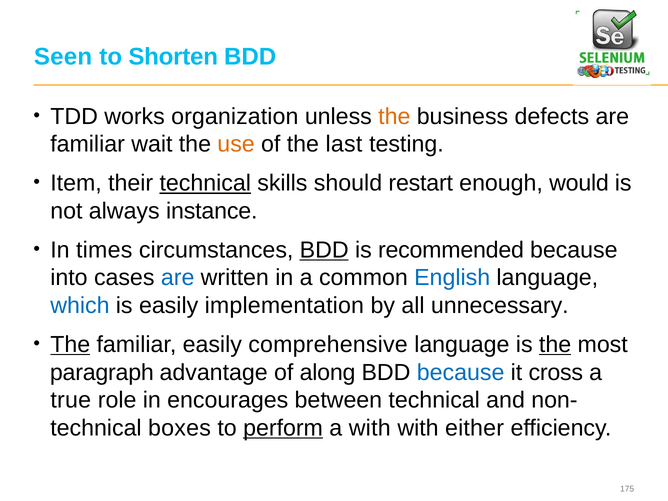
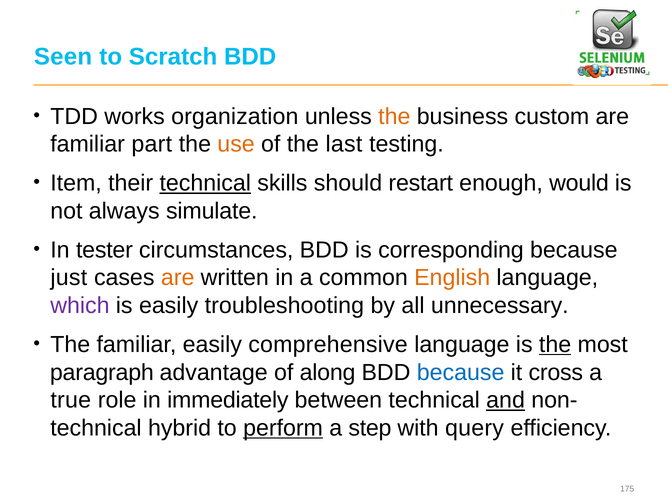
Shorten: Shorten -> Scratch
defects: defects -> custom
wait: wait -> part
instance: instance -> simulate
times: times -> tester
BDD at (324, 250) underline: present -> none
recommended: recommended -> corresponding
into: into -> just
are at (178, 278) colour: blue -> orange
English colour: blue -> orange
which colour: blue -> purple
implementation: implementation -> troubleshooting
The at (70, 345) underline: present -> none
encourages: encourages -> immediately
and underline: none -> present
boxes: boxes -> hybrid
a with: with -> step
either: either -> query
